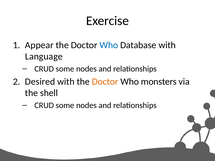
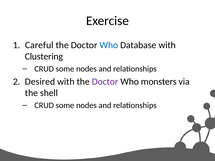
Appear: Appear -> Careful
Language: Language -> Clustering
Doctor at (105, 82) colour: orange -> purple
